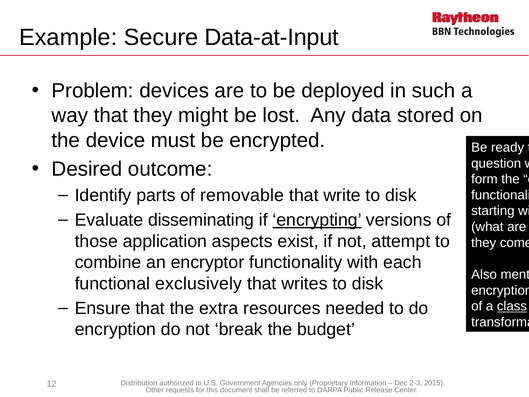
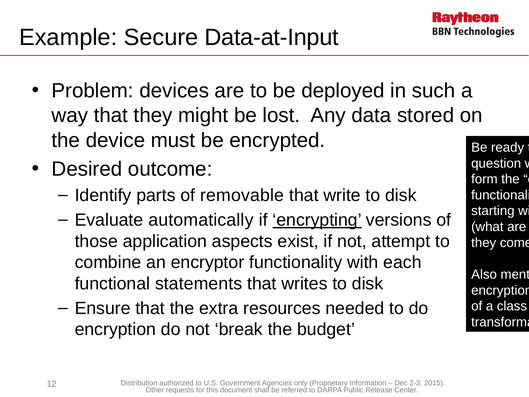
disseminating: disseminating -> automatically
exclusively: exclusively -> statements
class underline: present -> none
